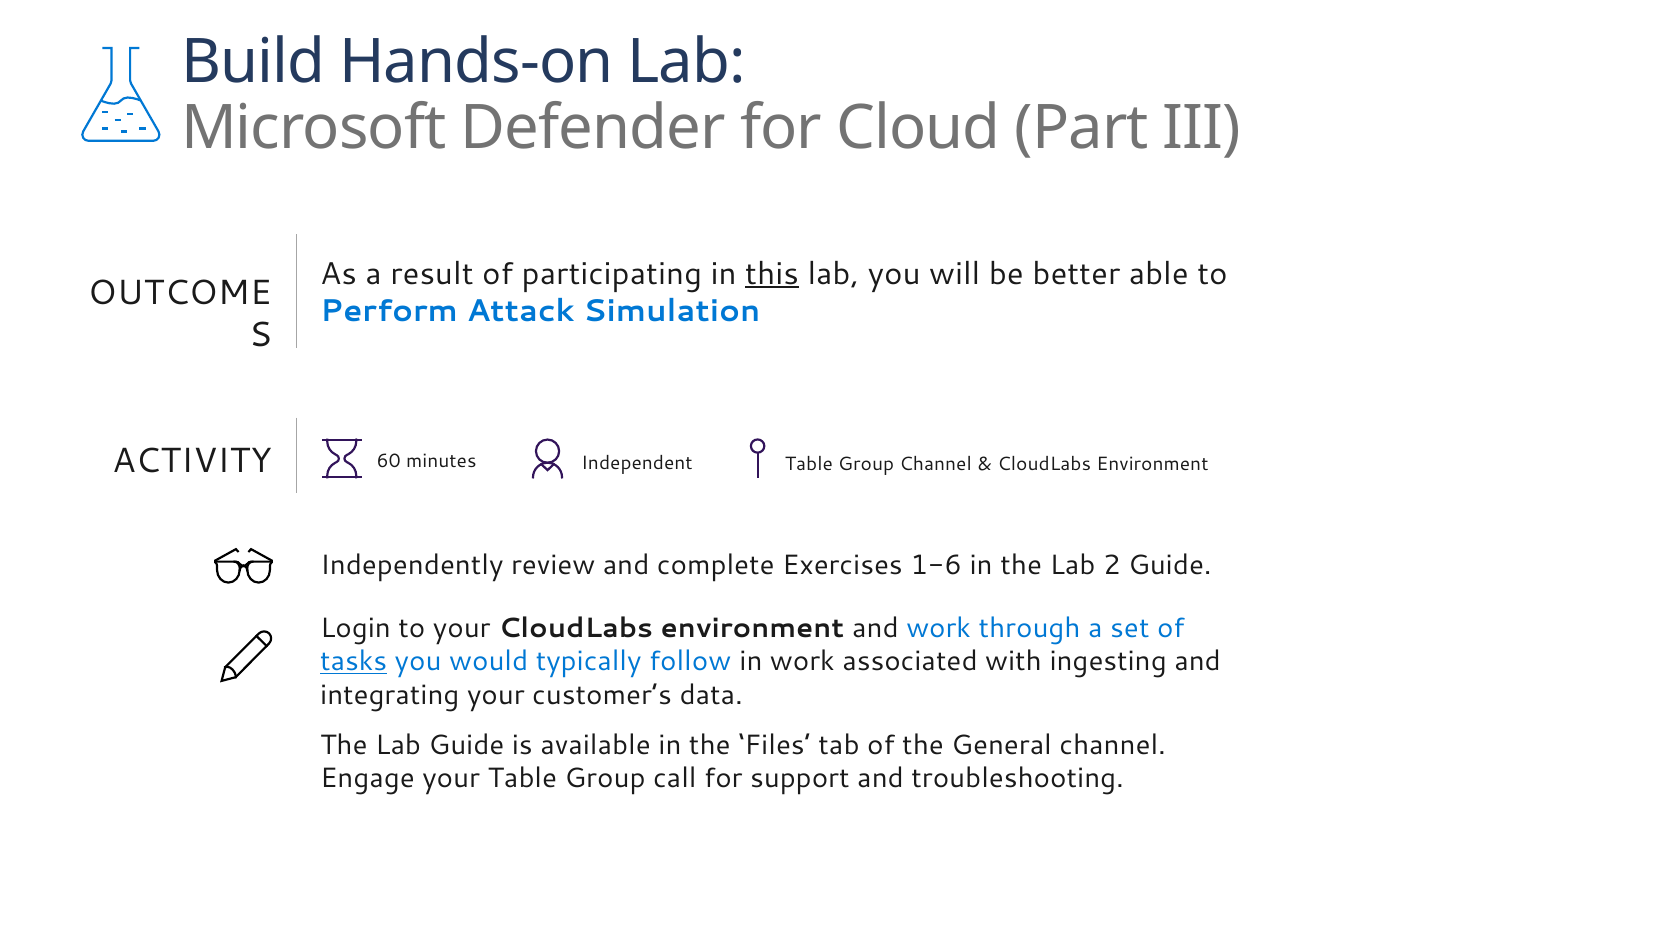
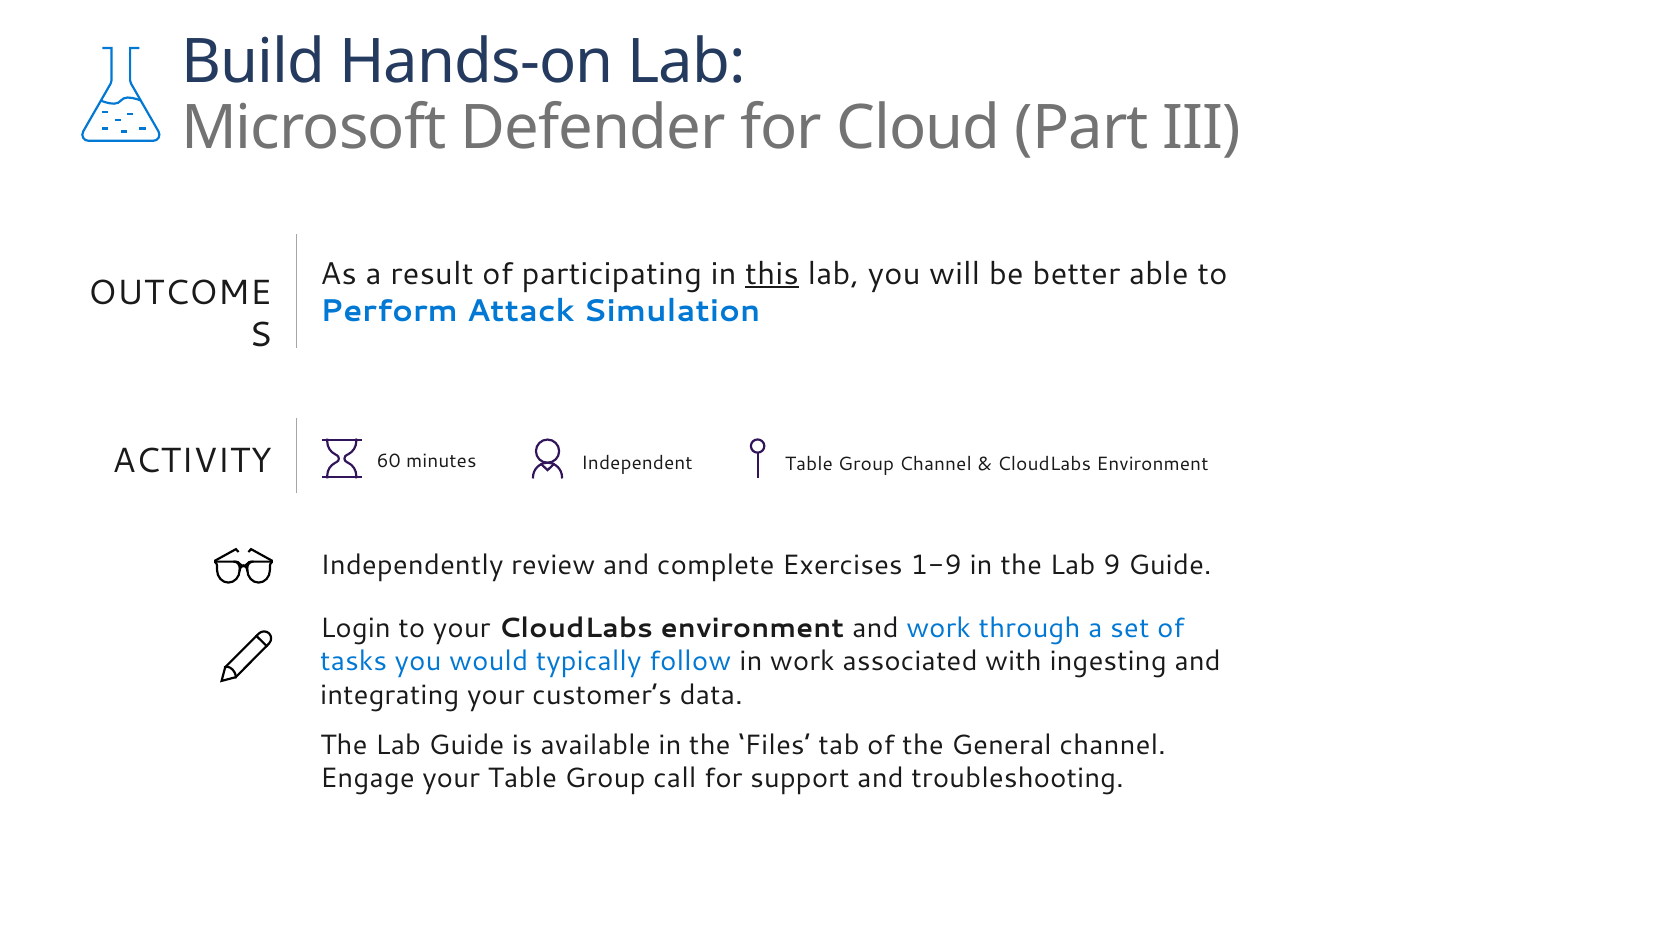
1-6: 1-6 -> 1-9
2: 2 -> 9
tasks underline: present -> none
